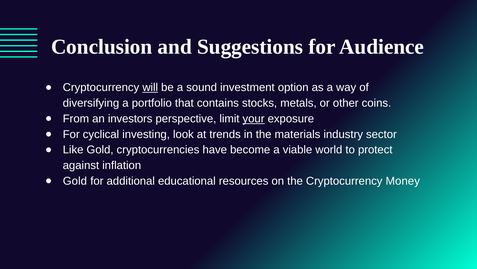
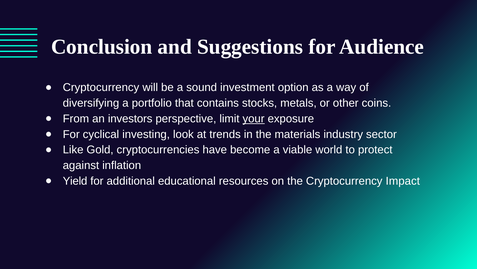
will underline: present -> none
Gold at (75, 181): Gold -> Yield
Money: Money -> Impact
